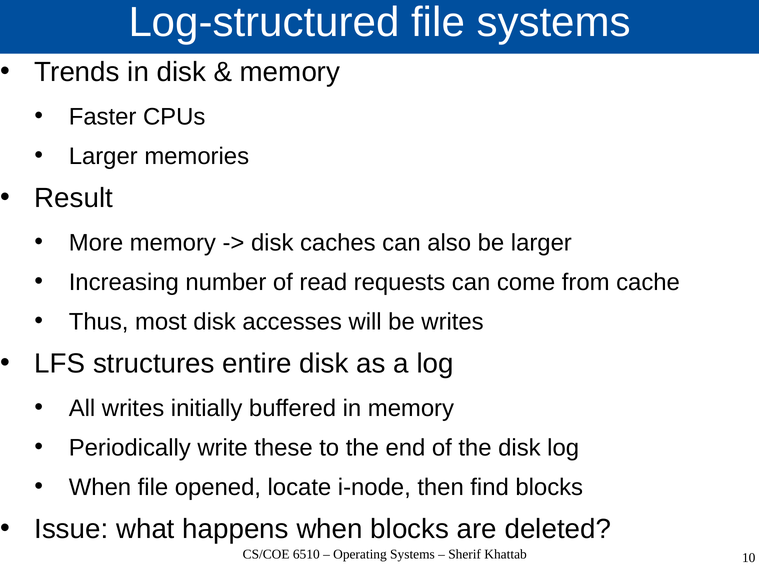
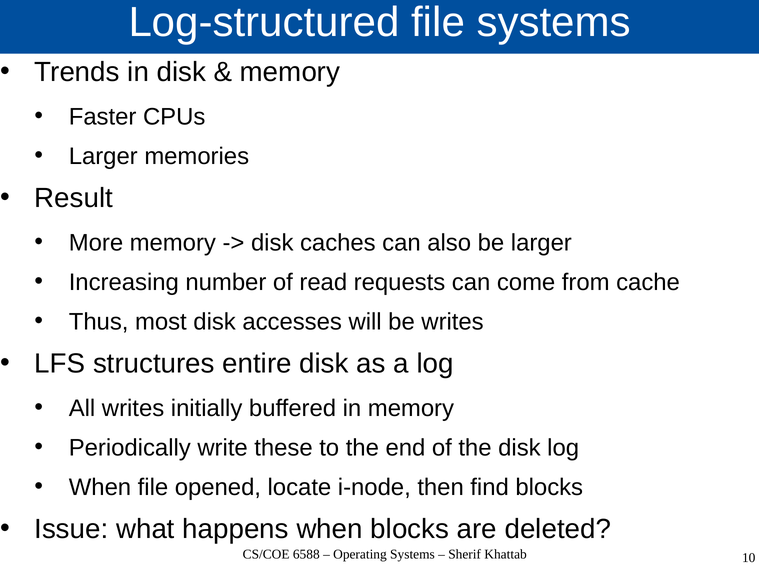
6510: 6510 -> 6588
